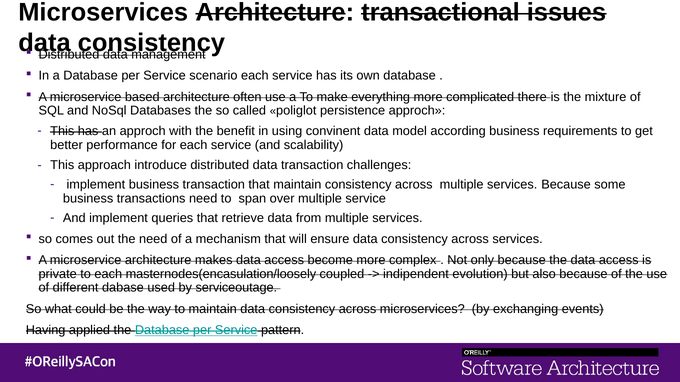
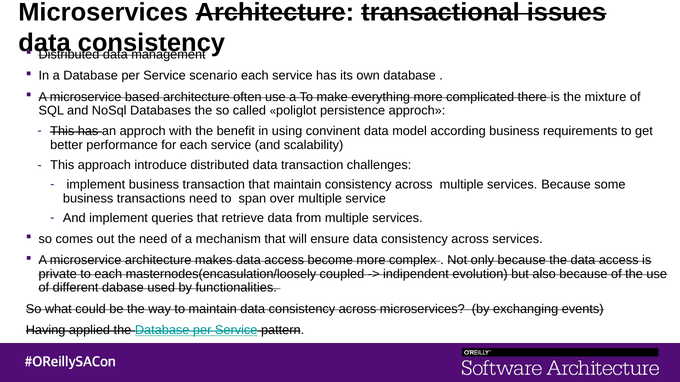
serviceoutage: serviceoutage -> functionalities
